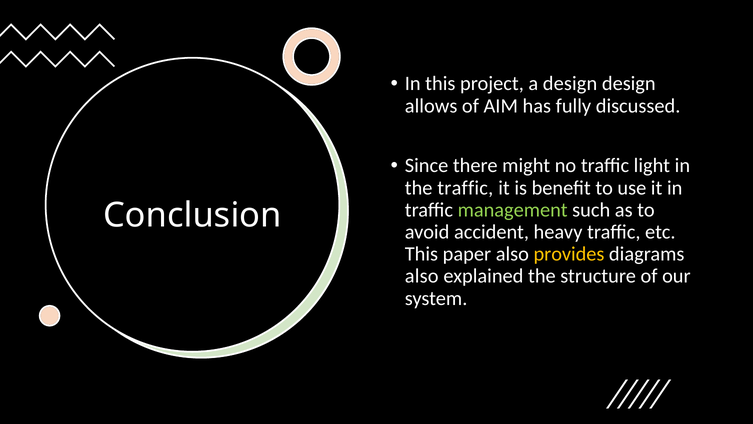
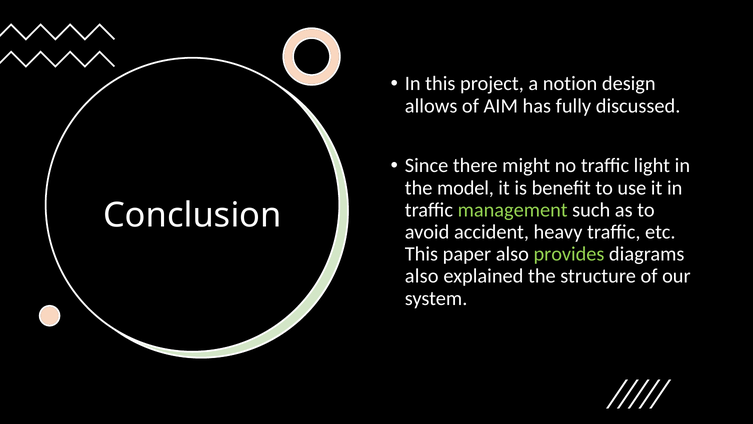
a design: design -> notion
the traffic: traffic -> model
provides colour: yellow -> light green
